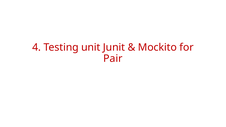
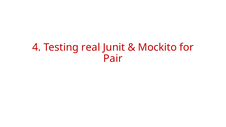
unit: unit -> real
